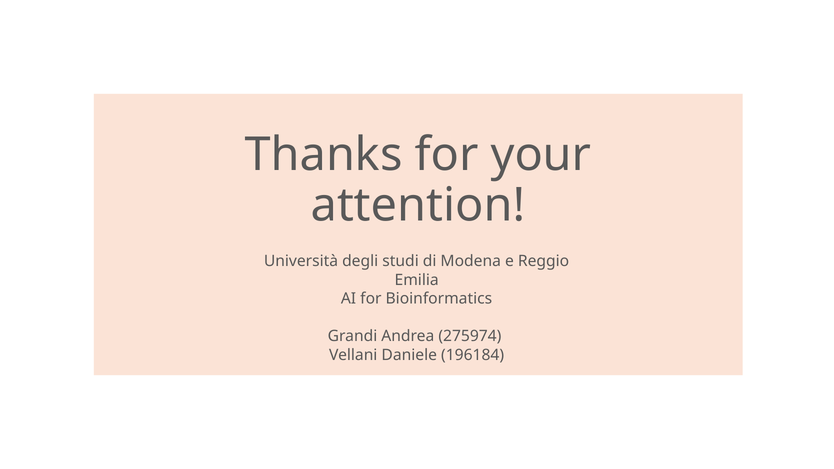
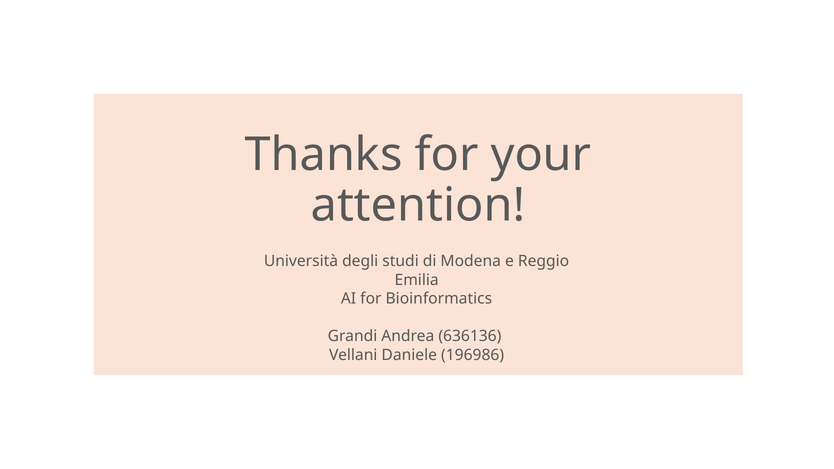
275974: 275974 -> 636136
196184: 196184 -> 196986
